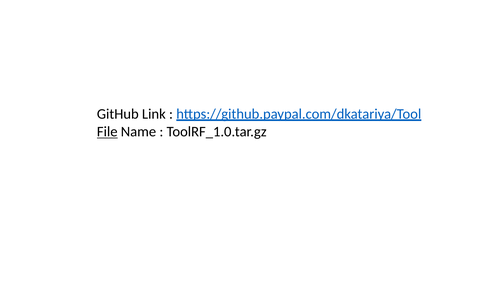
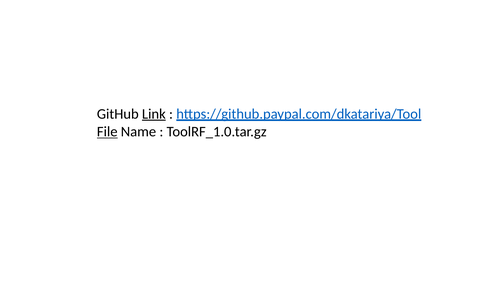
Link underline: none -> present
